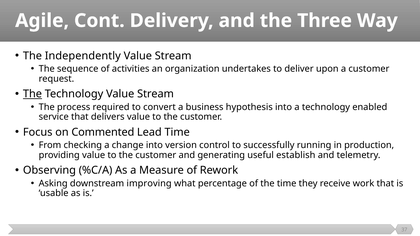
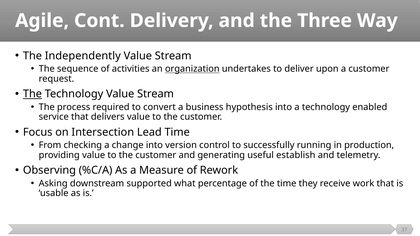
organization underline: none -> present
Commented: Commented -> Intersection
improving: improving -> supported
